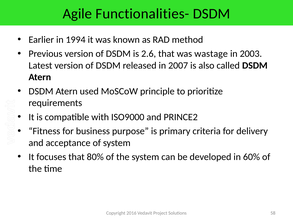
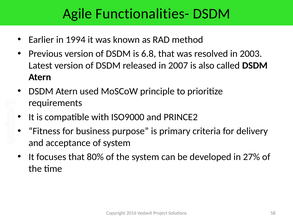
2.6: 2.6 -> 6.8
wastage: wastage -> resolved
60%: 60% -> 27%
